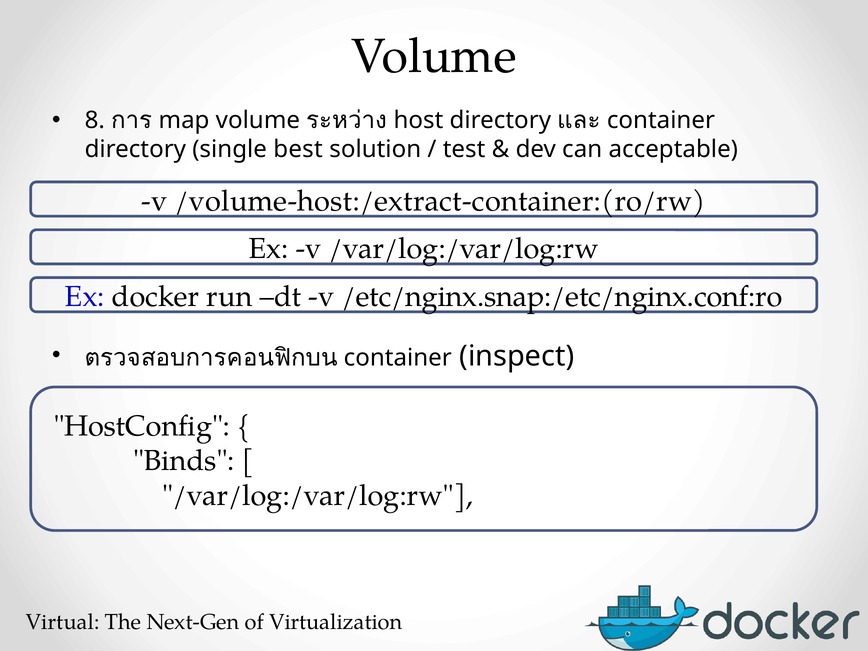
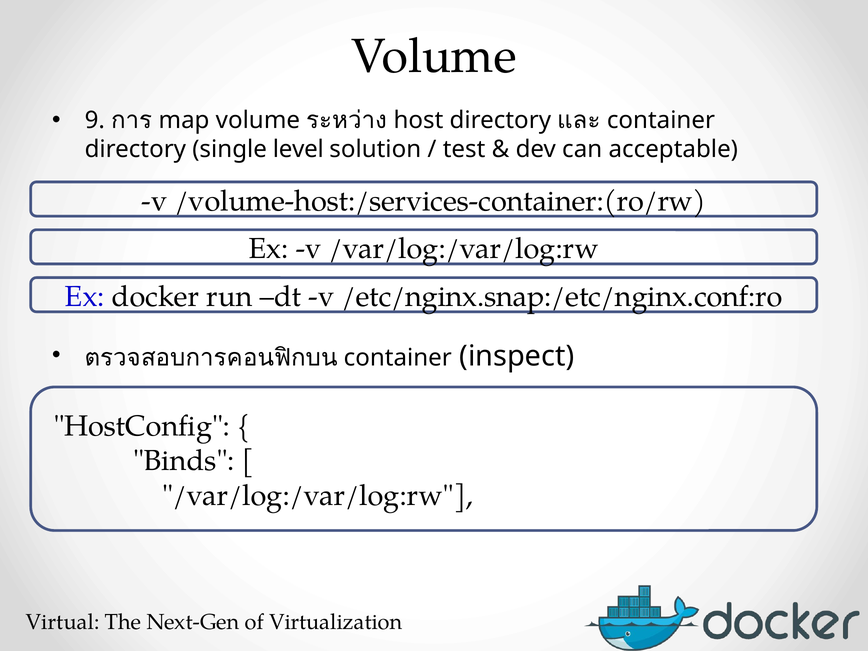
8: 8 -> 9
best: best -> level
/volume-host:/extract-container:(ro/rw: /volume-host:/extract-container:(ro/rw -> /volume-host:/services-container:(ro/rw
